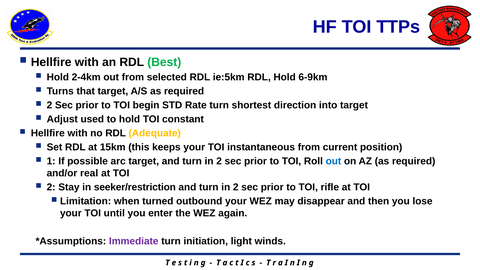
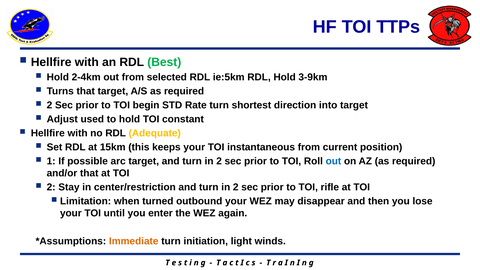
6-9km: 6-9km -> 3-9km
and/or real: real -> that
seeker/restriction: seeker/restriction -> center/restriction
Immediate colour: purple -> orange
